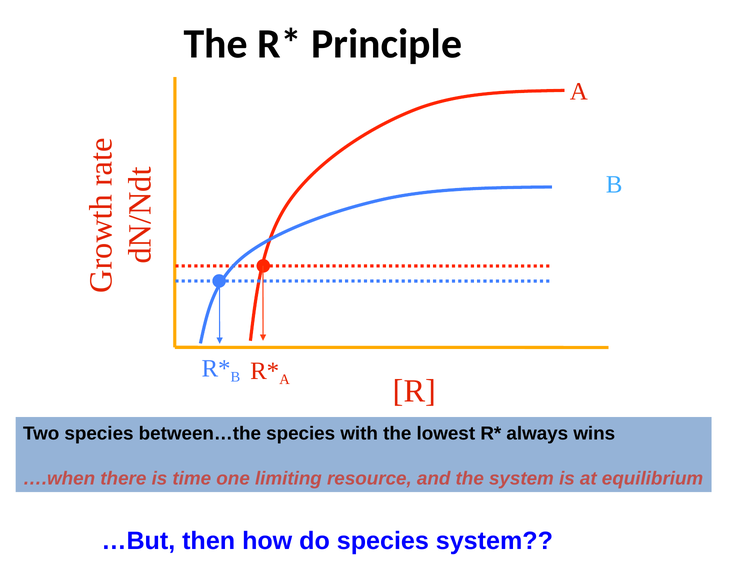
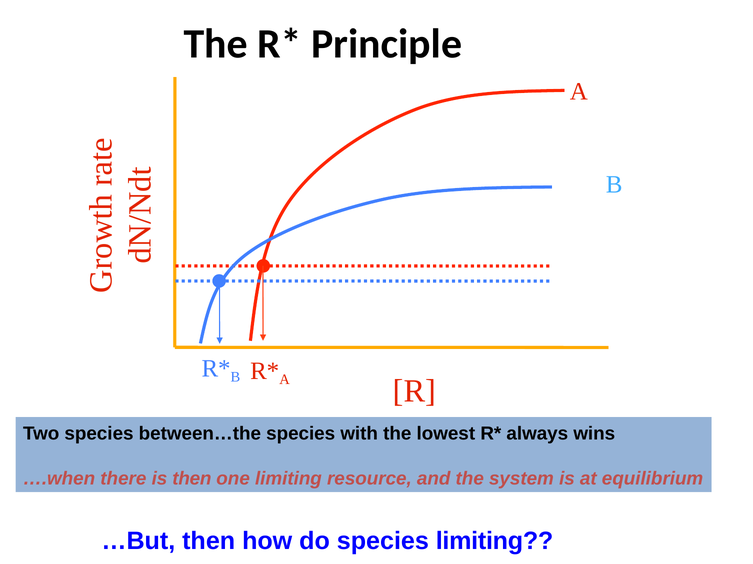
is time: time -> then
species system: system -> limiting
